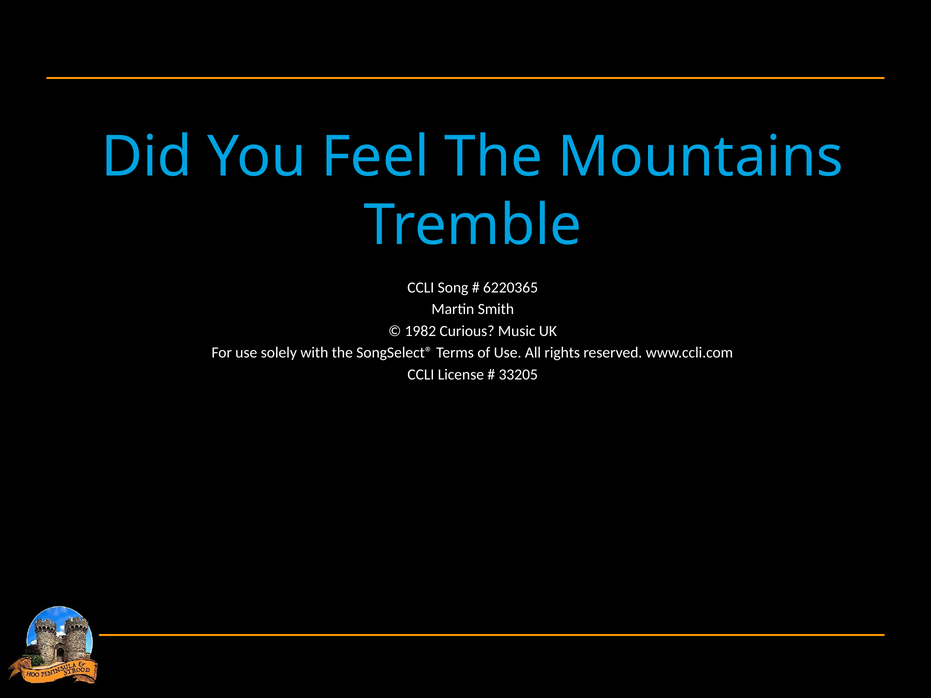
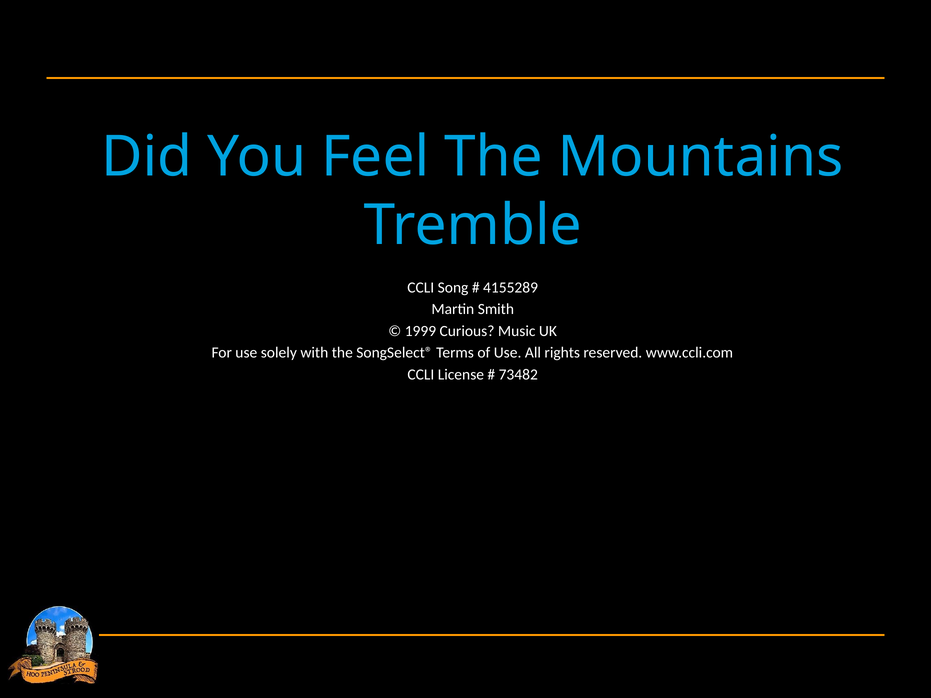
6220365: 6220365 -> 4155289
1982: 1982 -> 1999
33205: 33205 -> 73482
